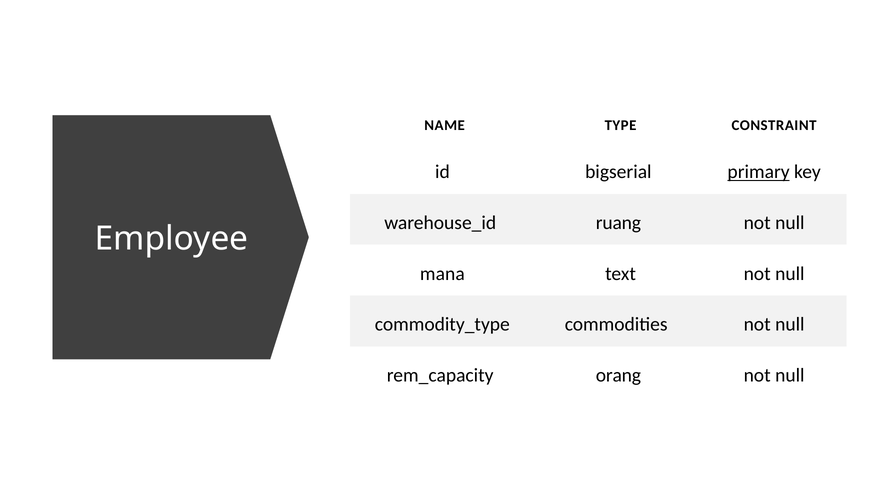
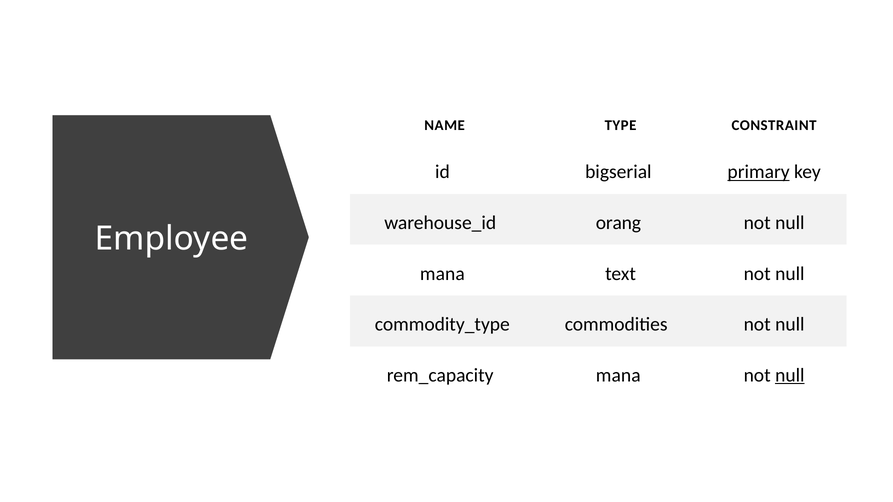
ruang: ruang -> orang
orang at (618, 375): orang -> mana
null at (790, 375) underline: none -> present
